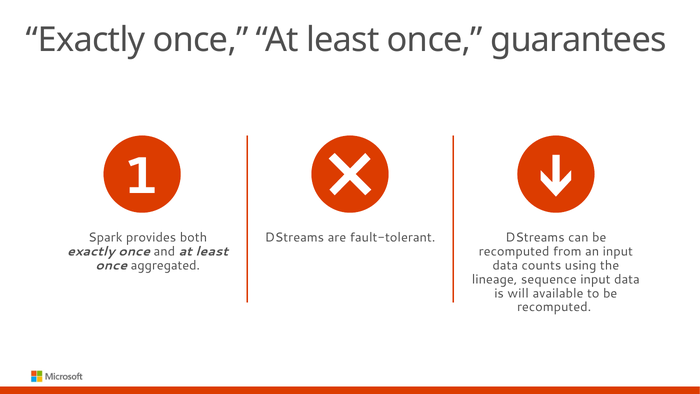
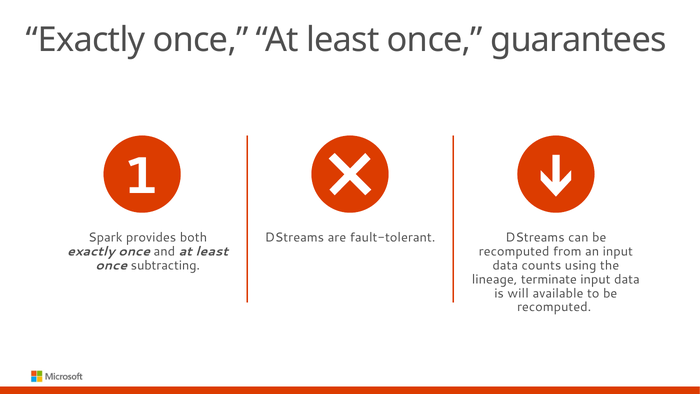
aggregated: aggregated -> subtracting
sequence: sequence -> terminate
